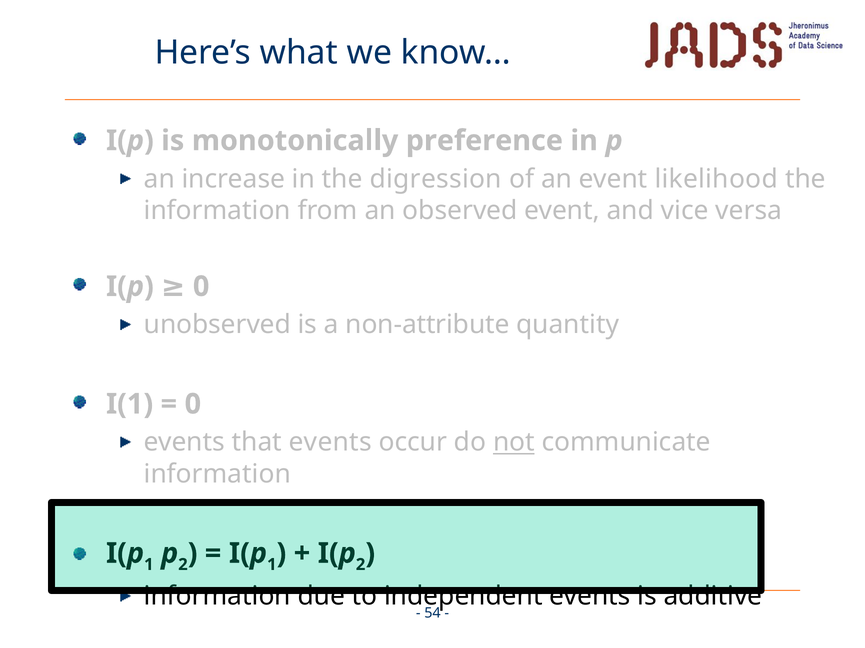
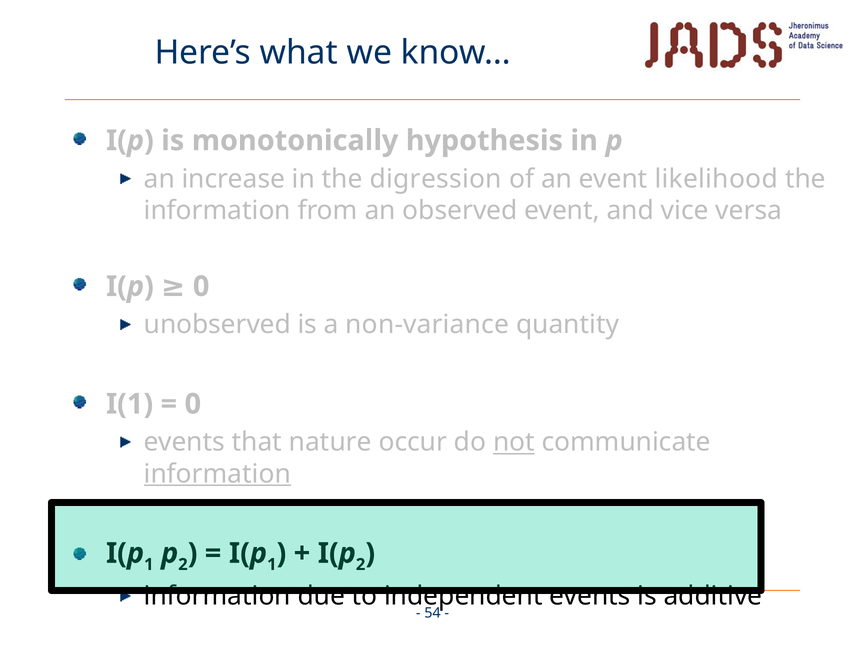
preference: preference -> hypothesis
non-attribute: non-attribute -> non-variance
that events: events -> nature
information at (217, 474) underline: none -> present
